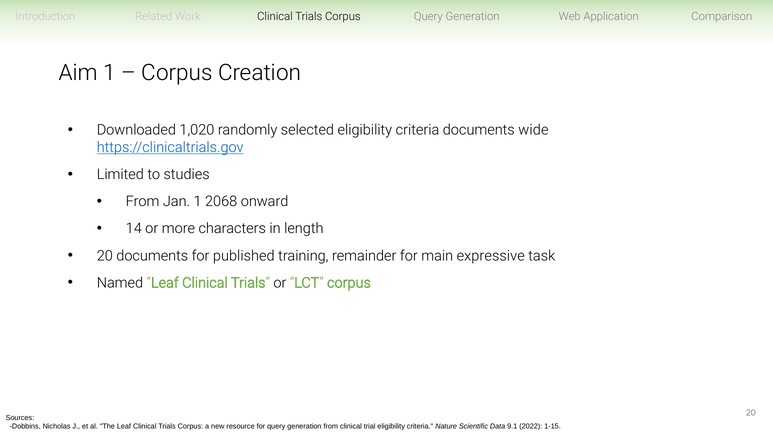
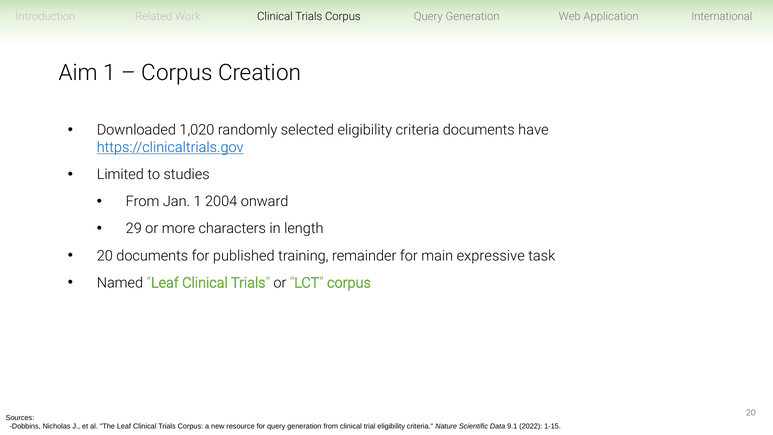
Comparison: Comparison -> International
wide: wide -> have
2068: 2068 -> 2004
14: 14 -> 29
